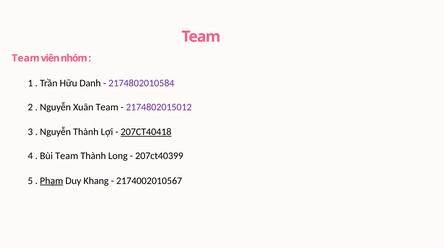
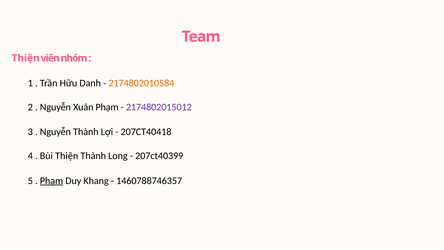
Team at (26, 58): Team -> Thiện
2174802010584 colour: purple -> orange
Xuân Team: Team -> Phạm
207CT40418 underline: present -> none
Bùi Team: Team -> Thiện
2174002010567: 2174002010567 -> 1460788746357
